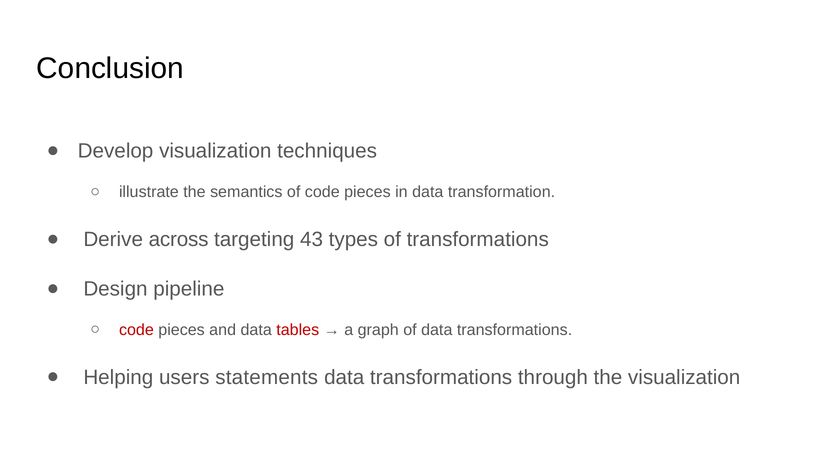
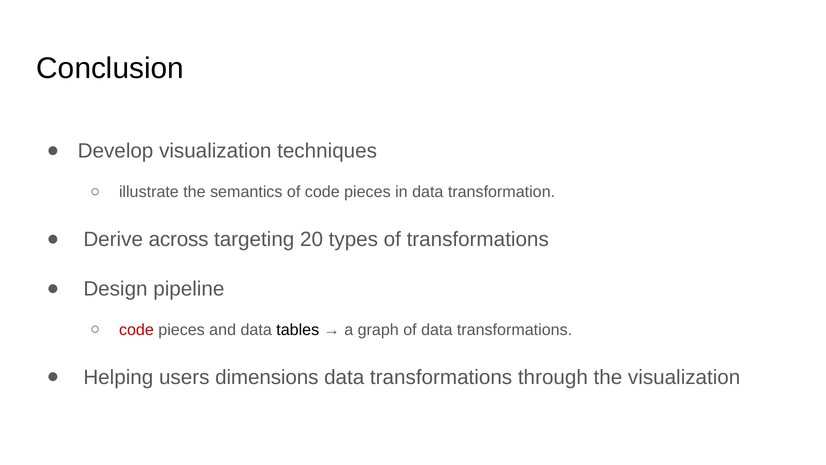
43: 43 -> 20
tables colour: red -> black
statements: statements -> dimensions
